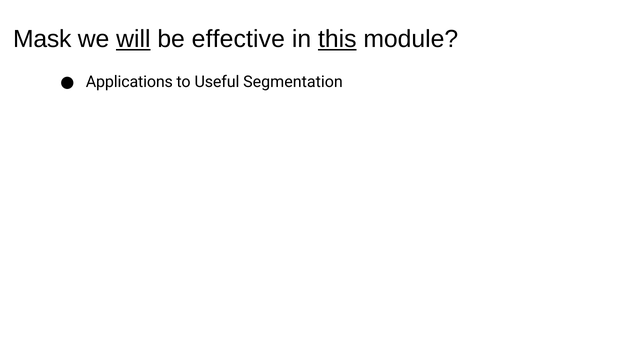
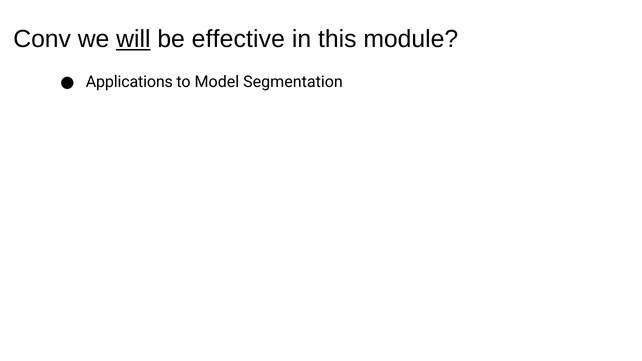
Mask: Mask -> Conv
this underline: present -> none
Useful: Useful -> Model
